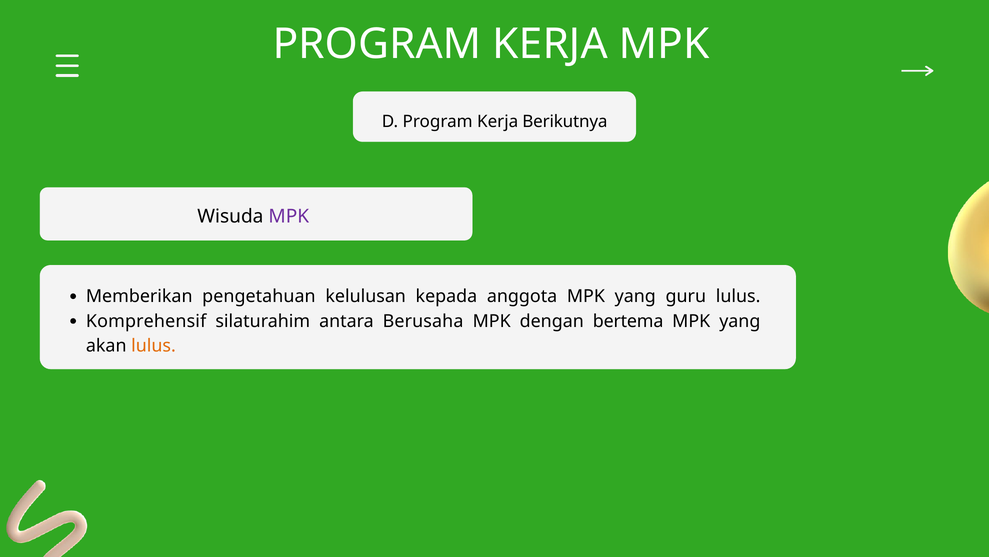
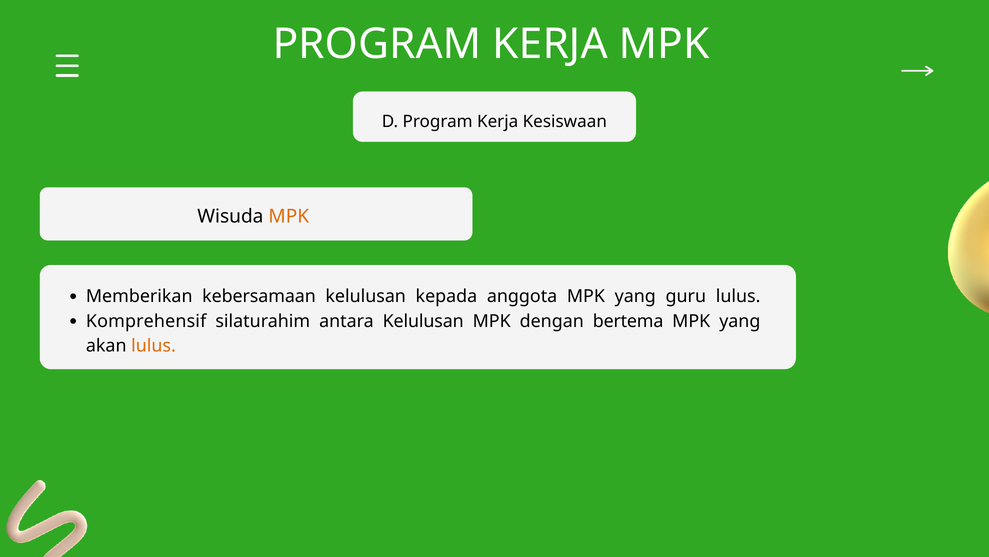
Berikutnya: Berikutnya -> Kesiswaan
MPK at (289, 216) colour: purple -> orange
pengetahuan: pengetahuan -> kebersamaan
antara Berusaha: Berusaha -> Kelulusan
